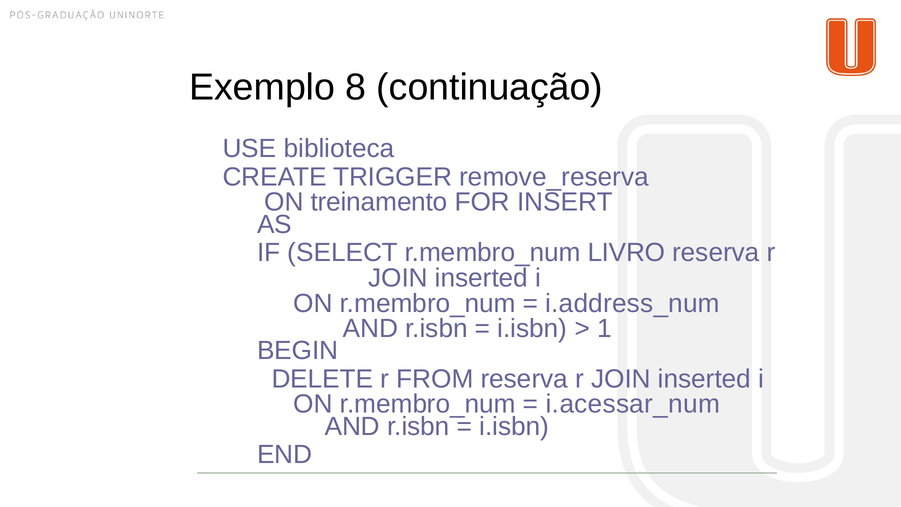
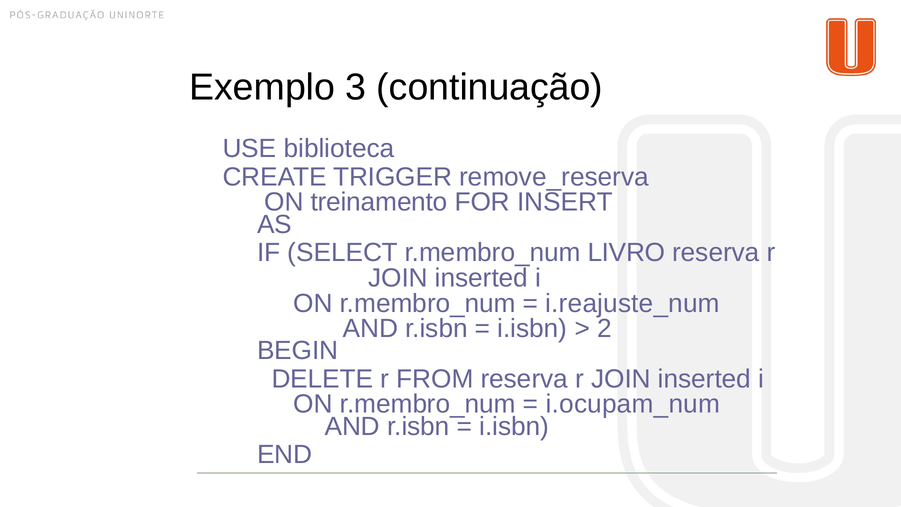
8: 8 -> 3
i.address_num: i.address_num -> i.reajuste_num
1: 1 -> 2
i.acessar_num: i.acessar_num -> i.ocupam_num
